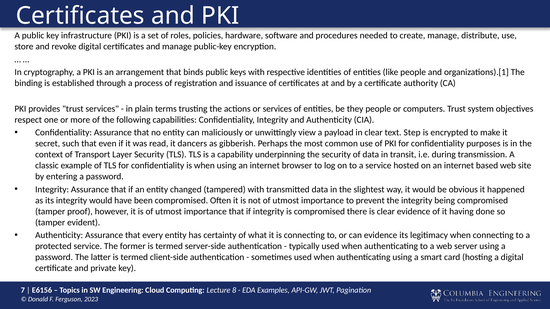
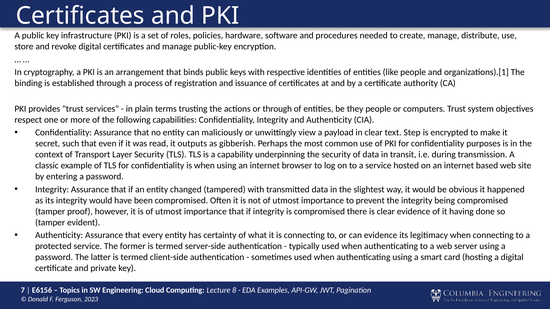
or services: services -> through
dancers: dancers -> outputs
